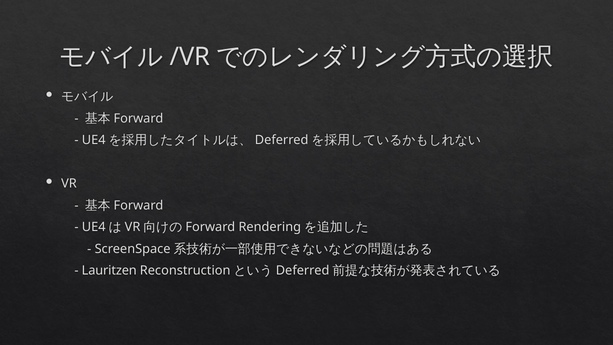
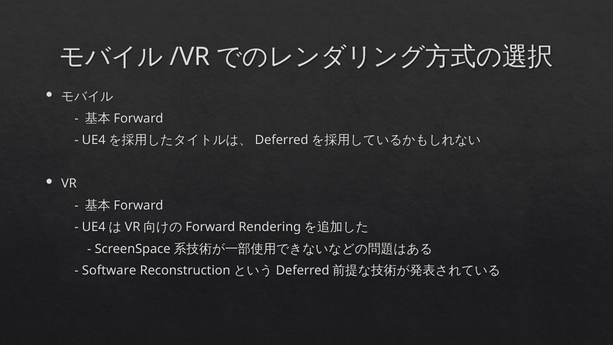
Lauritzen: Lauritzen -> Software
